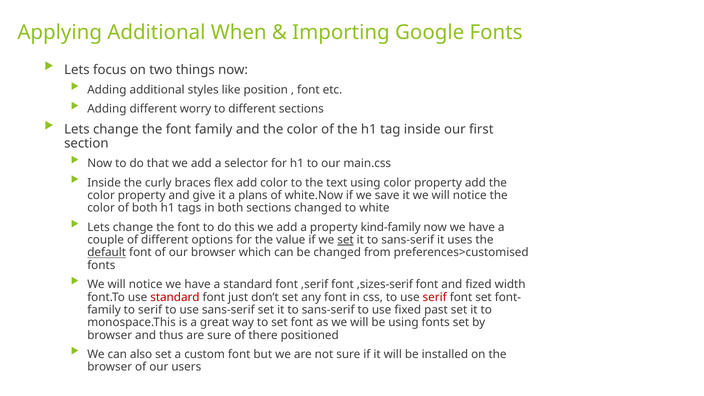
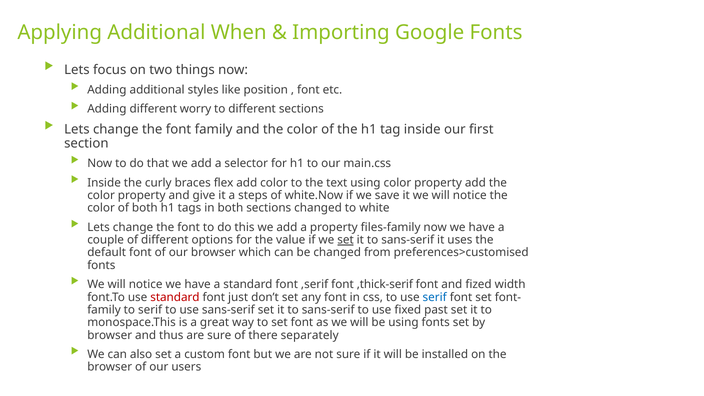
plans: plans -> steps
kind-family: kind-family -> files-family
default underline: present -> none
,sizes-serif: ,sizes-serif -> ,thick-serif
serif at (435, 297) colour: red -> blue
positioned: positioned -> separately
